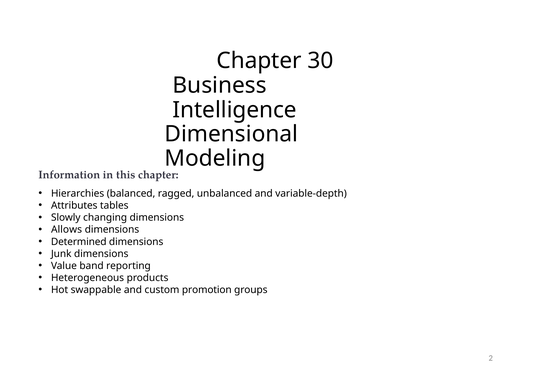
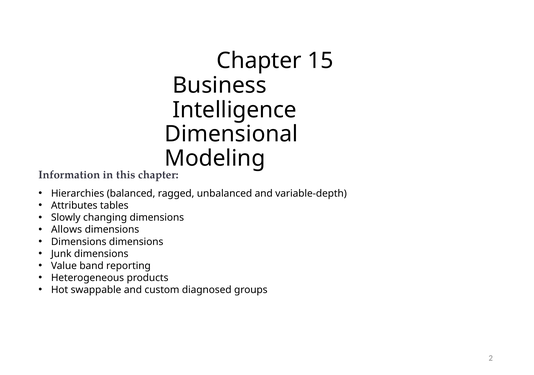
30: 30 -> 15
Determined at (79, 242): Determined -> Dimensions
promotion: promotion -> diagnosed
